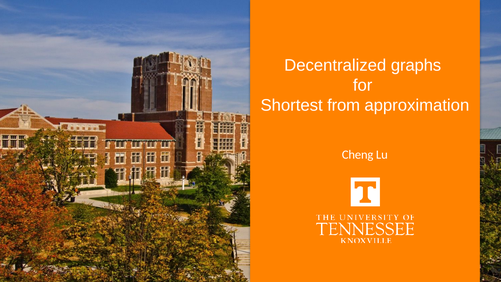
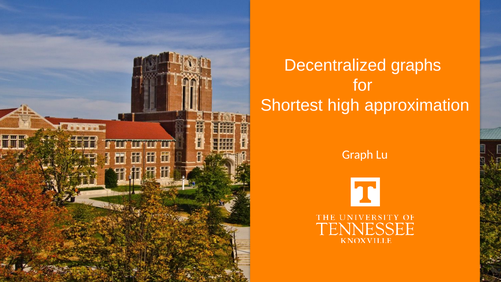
from: from -> high
Cheng: Cheng -> Graph
